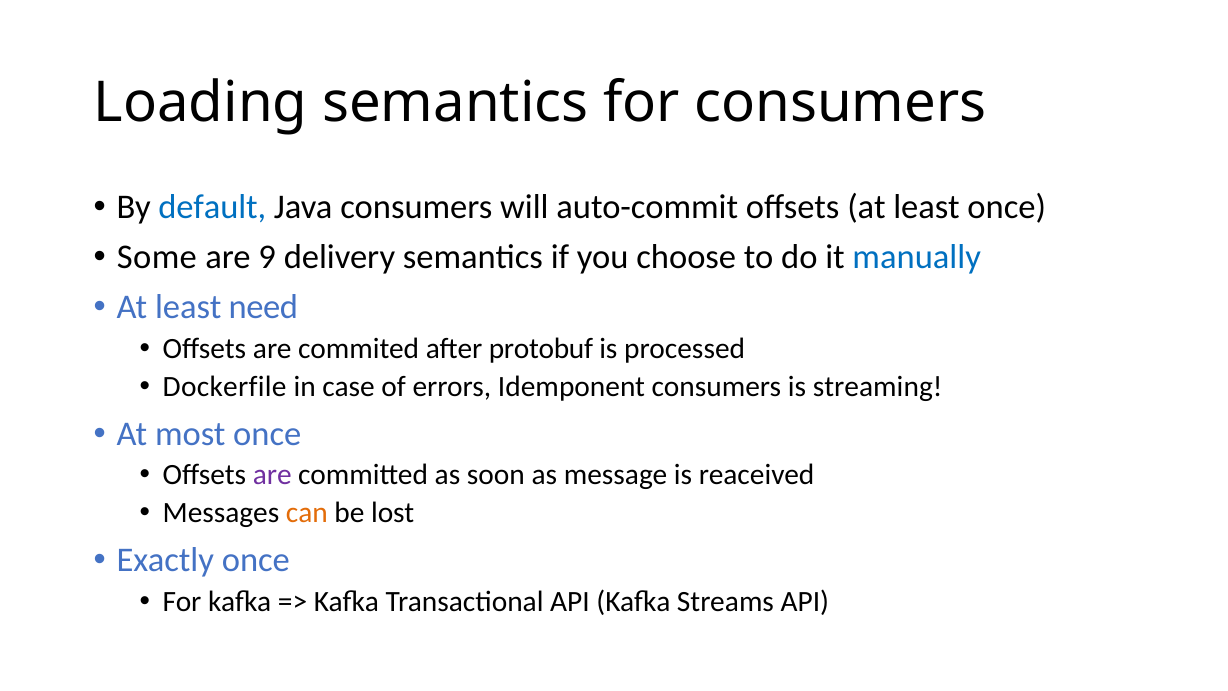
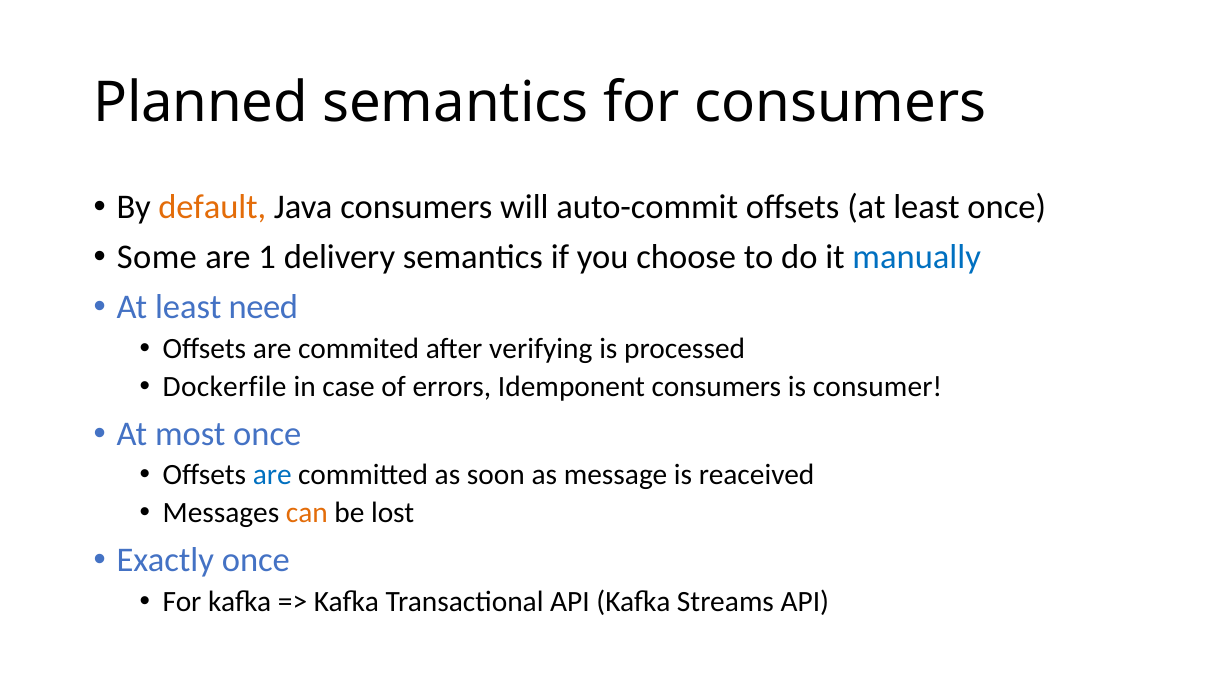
Loading: Loading -> Planned
default colour: blue -> orange
9: 9 -> 1
protobuf: protobuf -> verifying
streaming: streaming -> consumer
are at (272, 475) colour: purple -> blue
